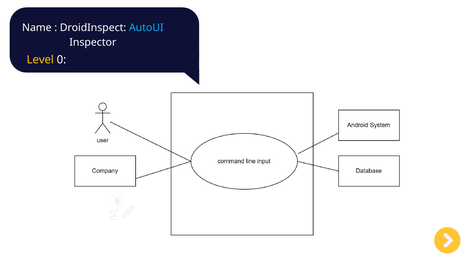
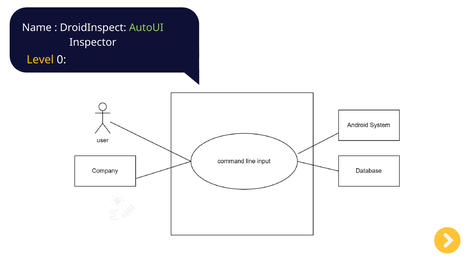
AutoUI colour: light blue -> light green
